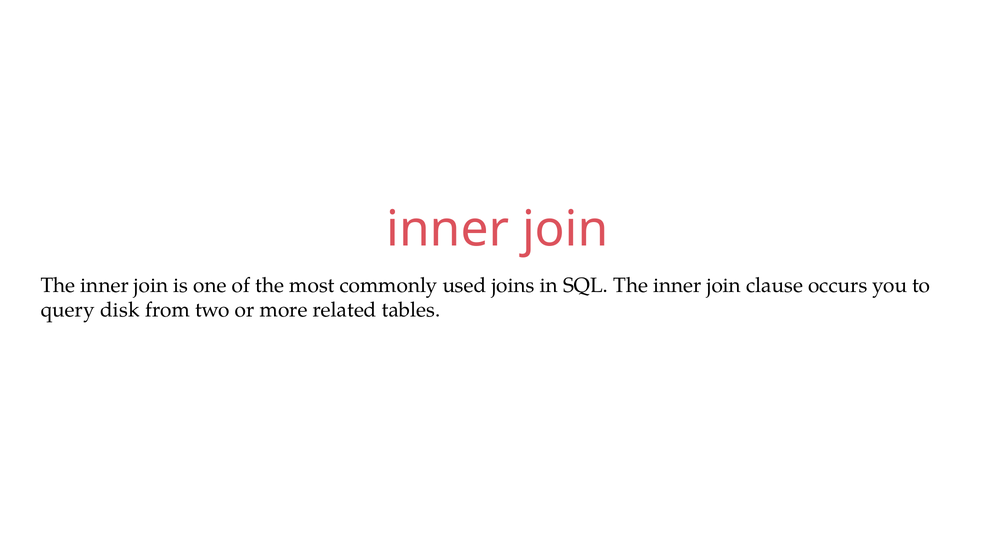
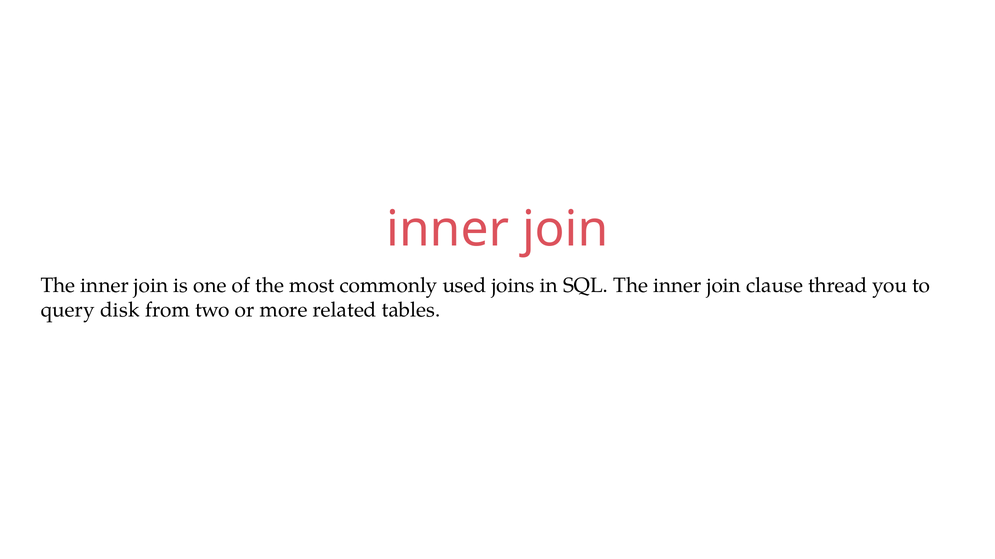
occurs: occurs -> thread
